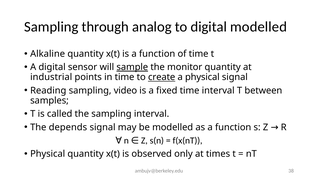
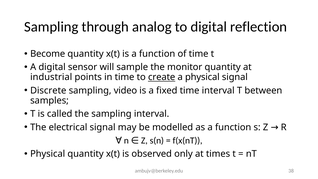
digital modelled: modelled -> reflection
Alkaline: Alkaline -> Become
sample underline: present -> none
Reading: Reading -> Discrete
depends: depends -> electrical
